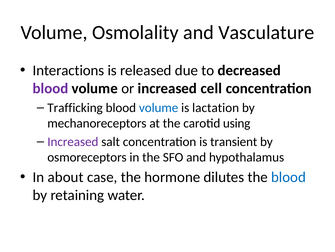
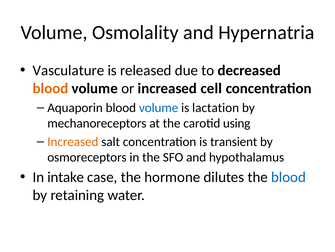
Vasculature: Vasculature -> Hypernatria
Interactions: Interactions -> Vasculature
blood at (50, 88) colour: purple -> orange
Trafficking: Trafficking -> Aquaporin
Increased at (73, 141) colour: purple -> orange
about: about -> intake
